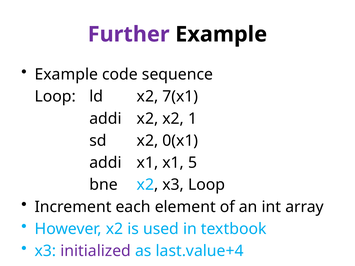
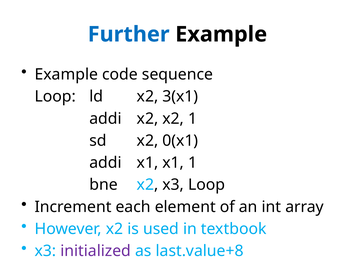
Further colour: purple -> blue
7(x1: 7(x1 -> 3(x1
x1 5: 5 -> 1
last.value+4: last.value+4 -> last.value+8
